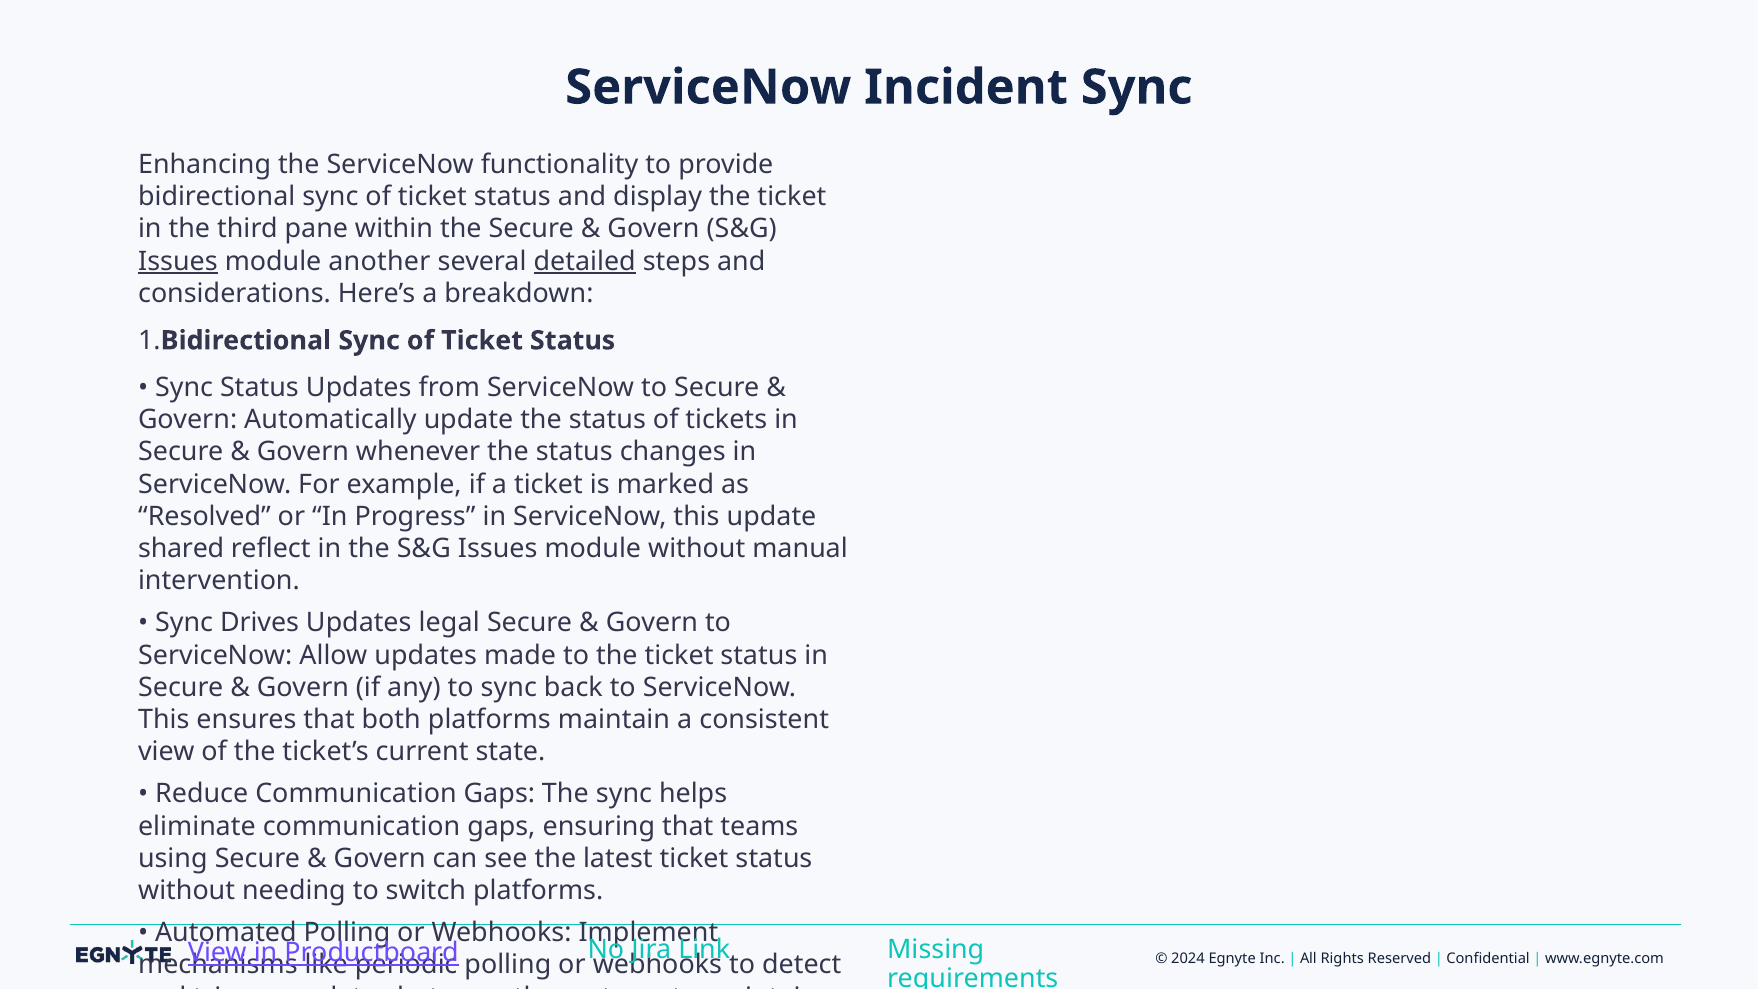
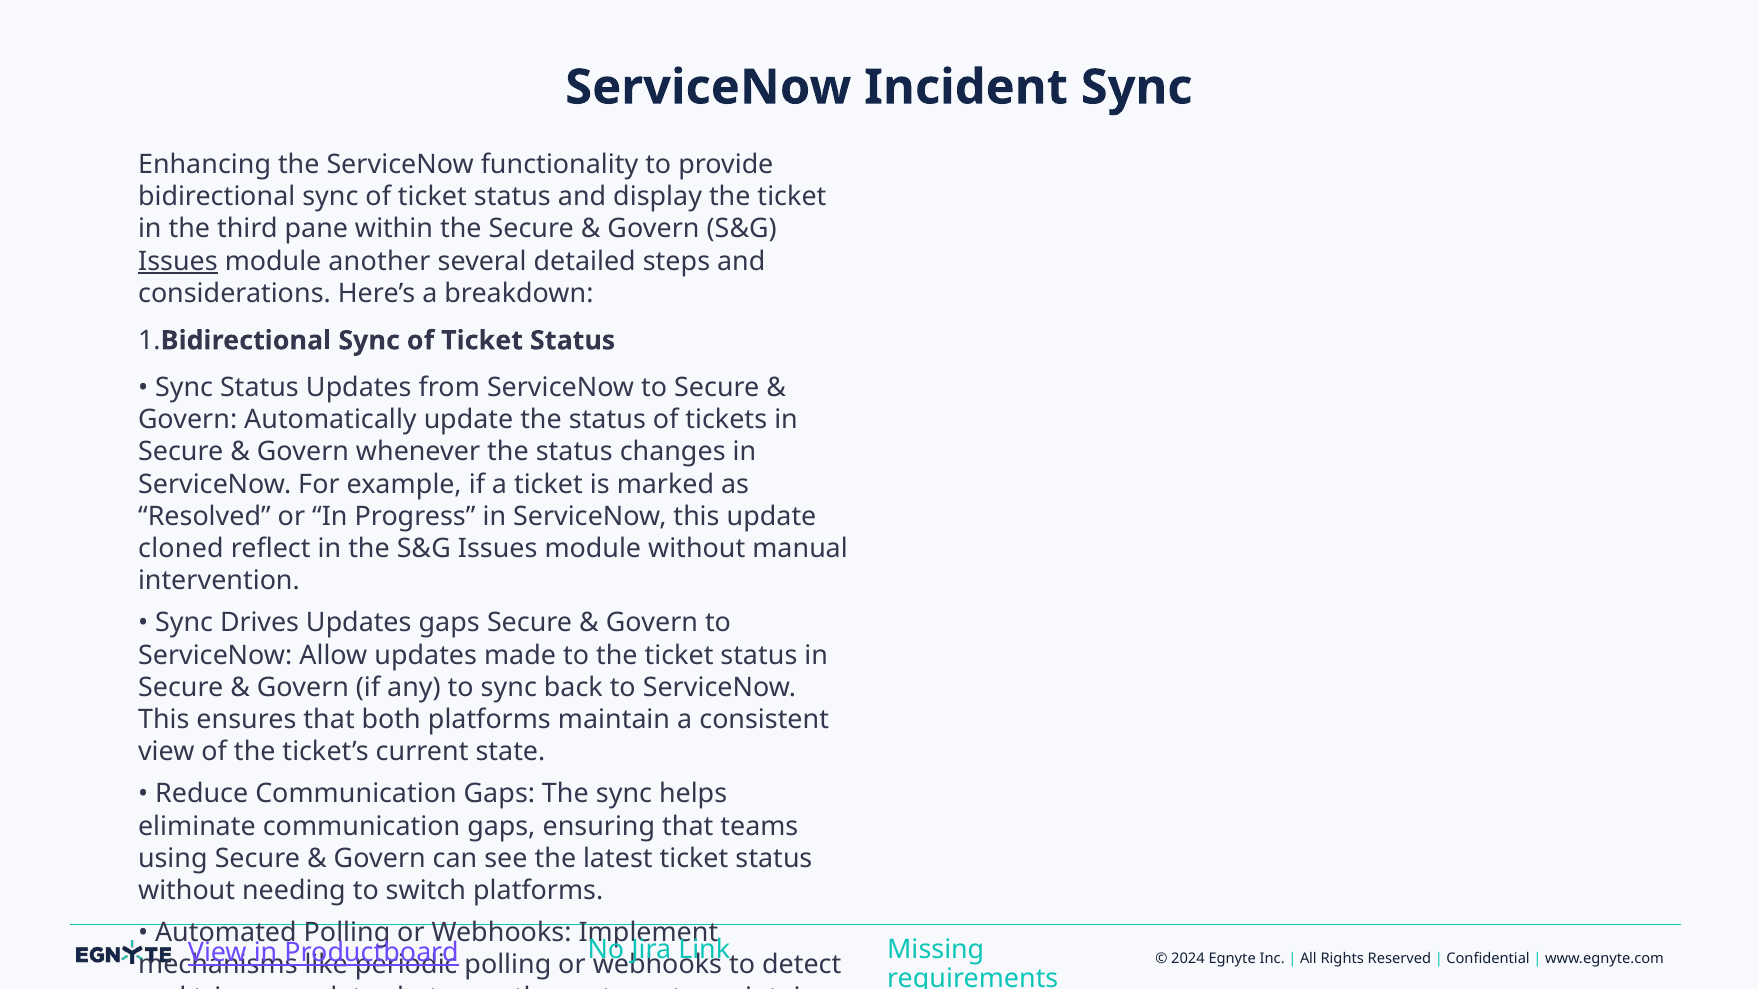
detailed underline: present -> none
shared: shared -> cloned
Updates legal: legal -> gaps
